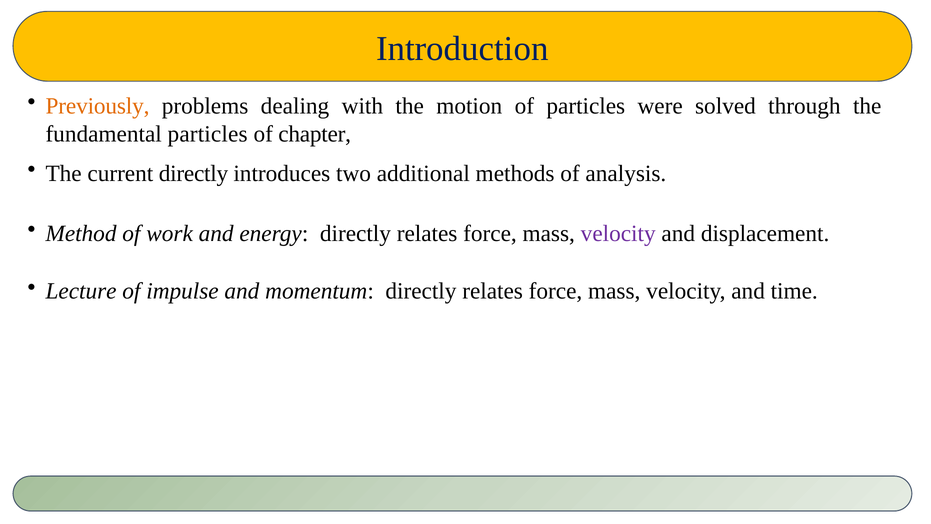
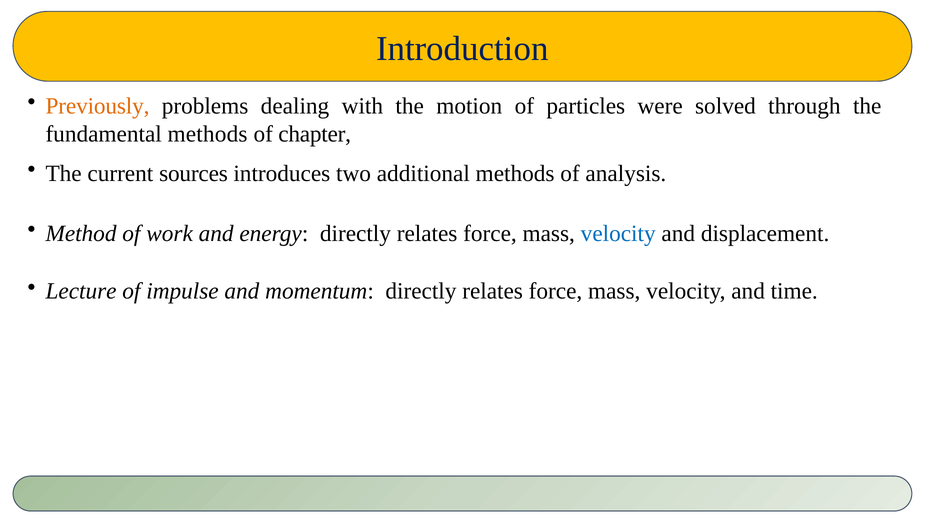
fundamental particles: particles -> methods
current directly: directly -> sources
velocity at (618, 233) colour: purple -> blue
